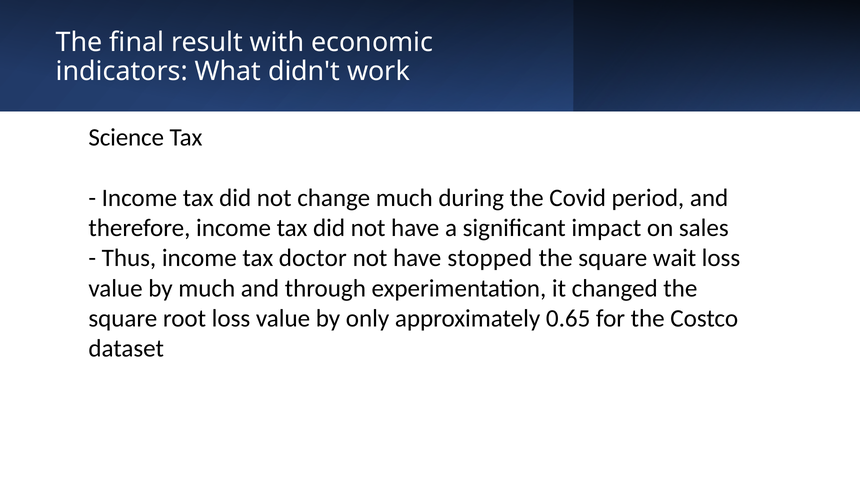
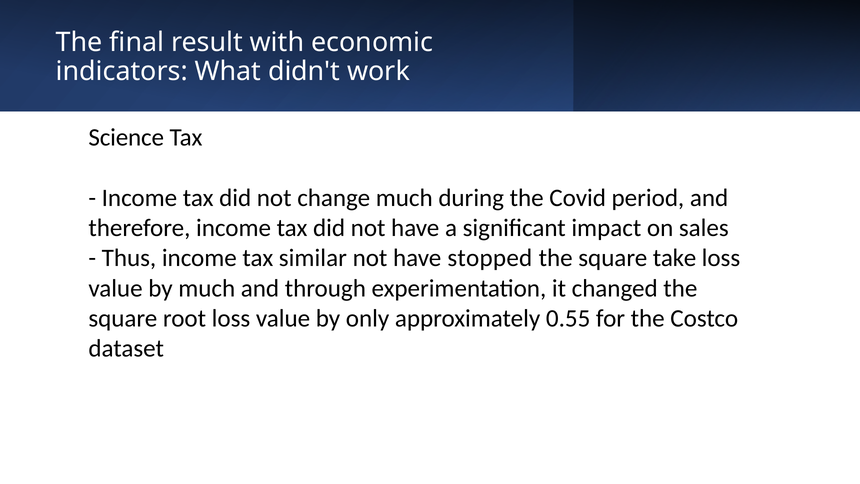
doctor: doctor -> similar
wait: wait -> take
0.65: 0.65 -> 0.55
